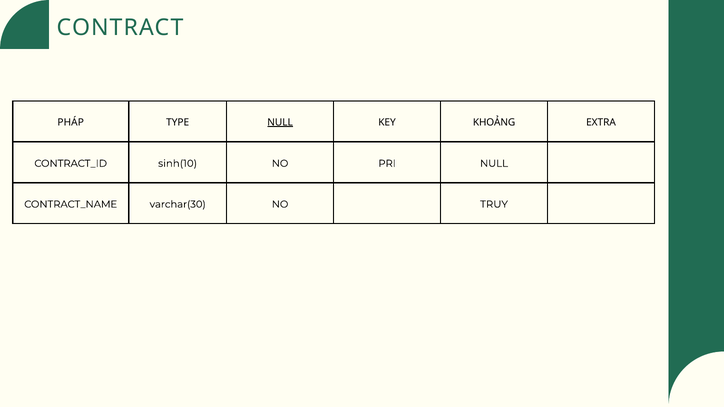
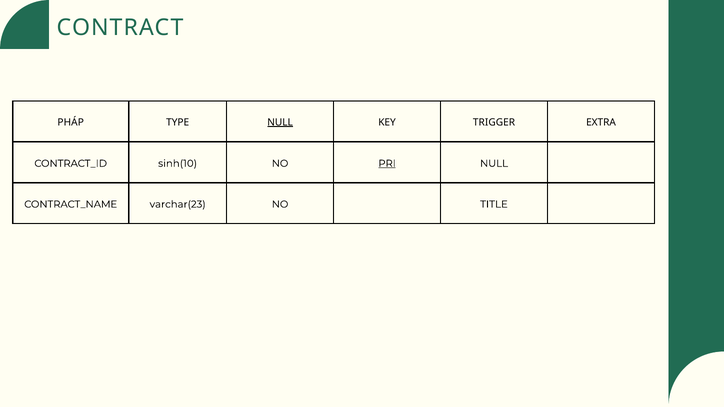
KHOẢNG: KHOẢNG -> TRIGGER
PRI underline: none -> present
varchar(30: varchar(30 -> varchar(23
TRUY: TRUY -> TITLE
